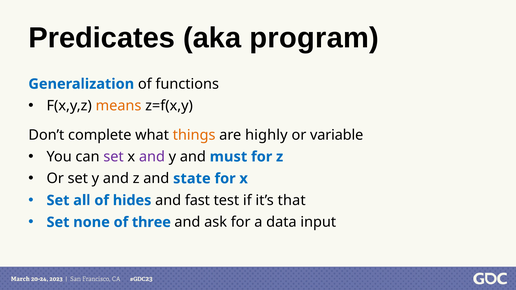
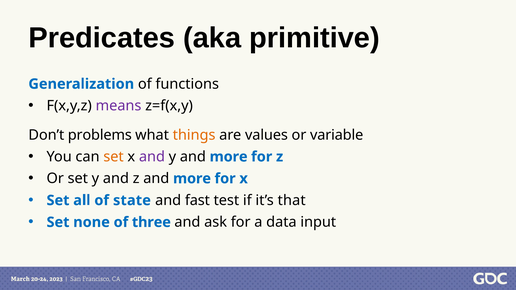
program: program -> primitive
means colour: orange -> purple
complete: complete -> problems
highly: highly -> values
set at (114, 157) colour: purple -> orange
y and must: must -> more
z and state: state -> more
hides: hides -> state
